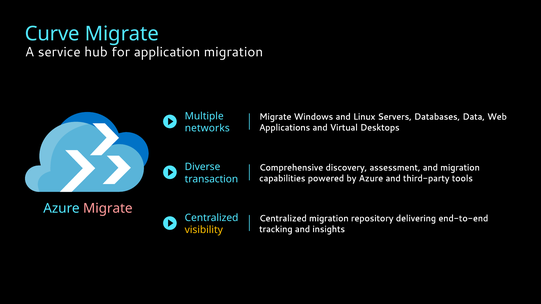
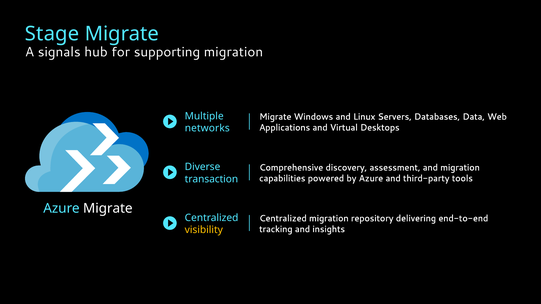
Curve: Curve -> Stage
service: service -> signals
application: application -> supporting
Migrate at (108, 209) colour: pink -> white
